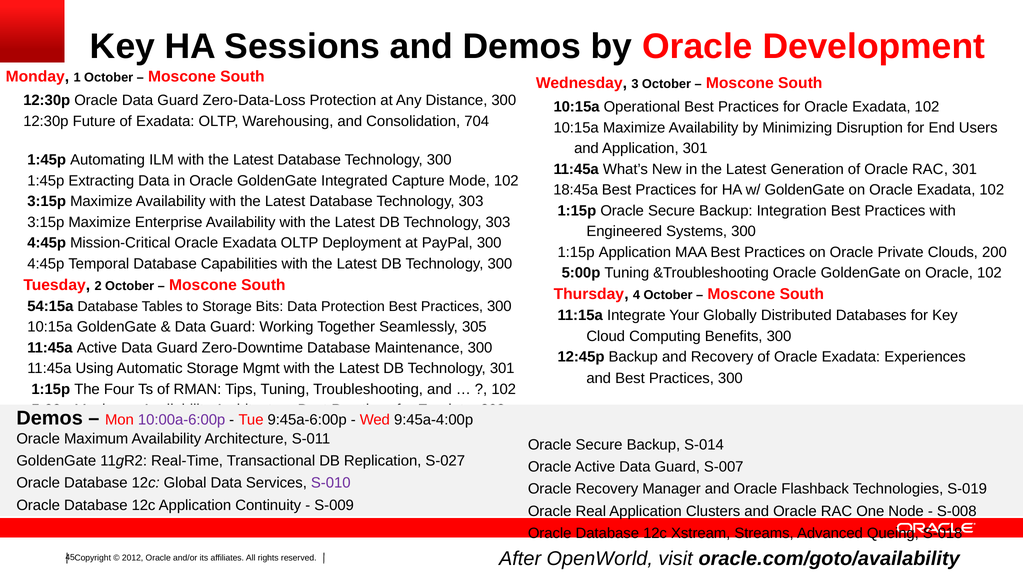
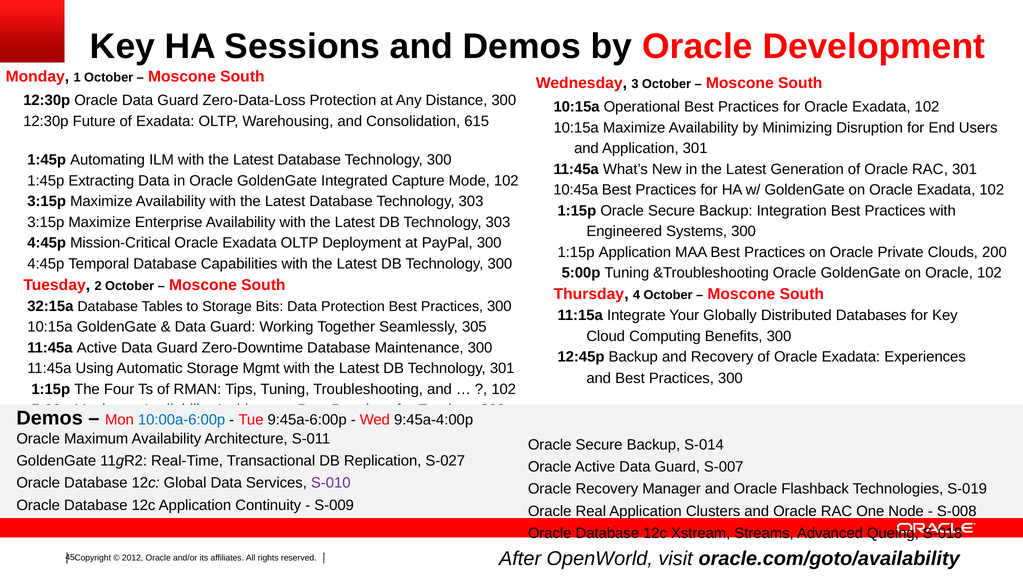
704: 704 -> 615
18:45a: 18:45a -> 10:45a
54:15a: 54:15a -> 32:15a
10:00a-6:00p colour: purple -> blue
